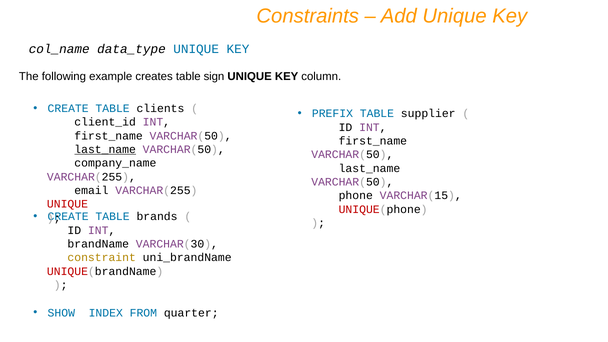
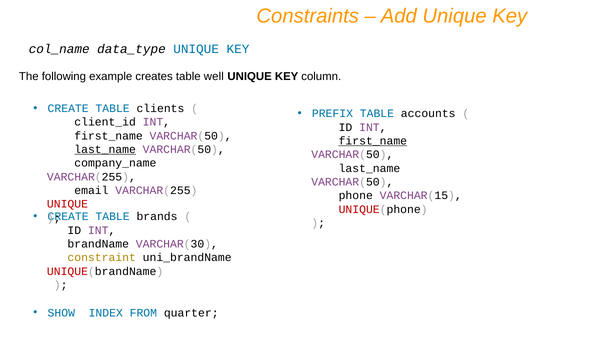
sign: sign -> well
supplier: supplier -> accounts
first_name at (373, 141) underline: none -> present
